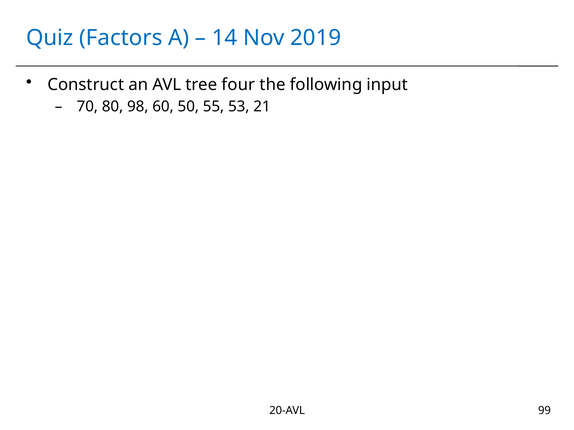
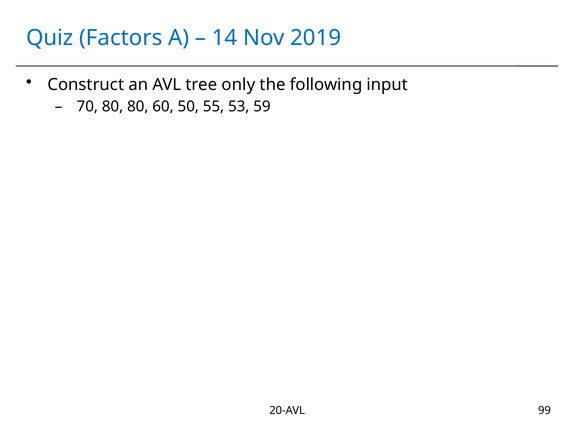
four: four -> only
80 98: 98 -> 80
21: 21 -> 59
